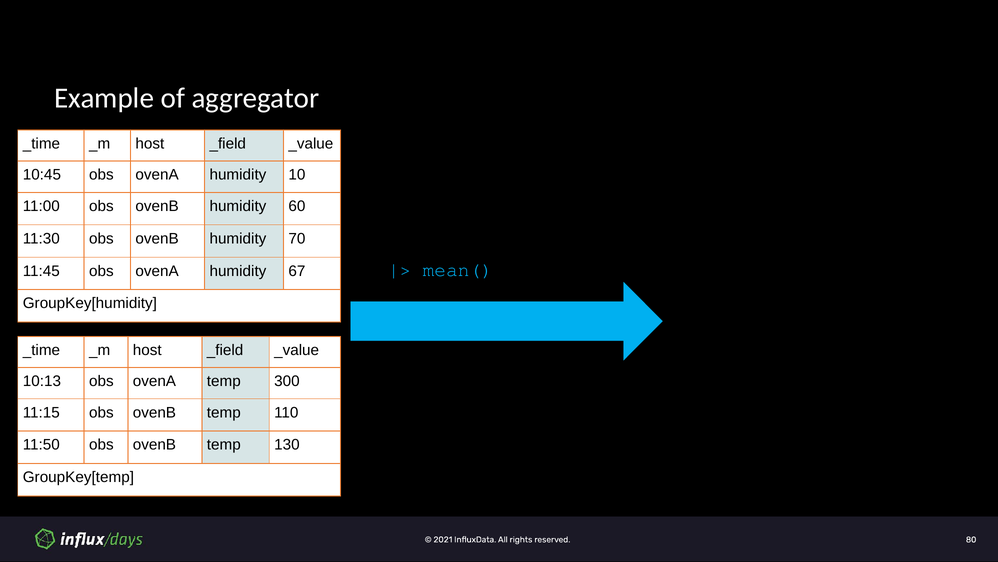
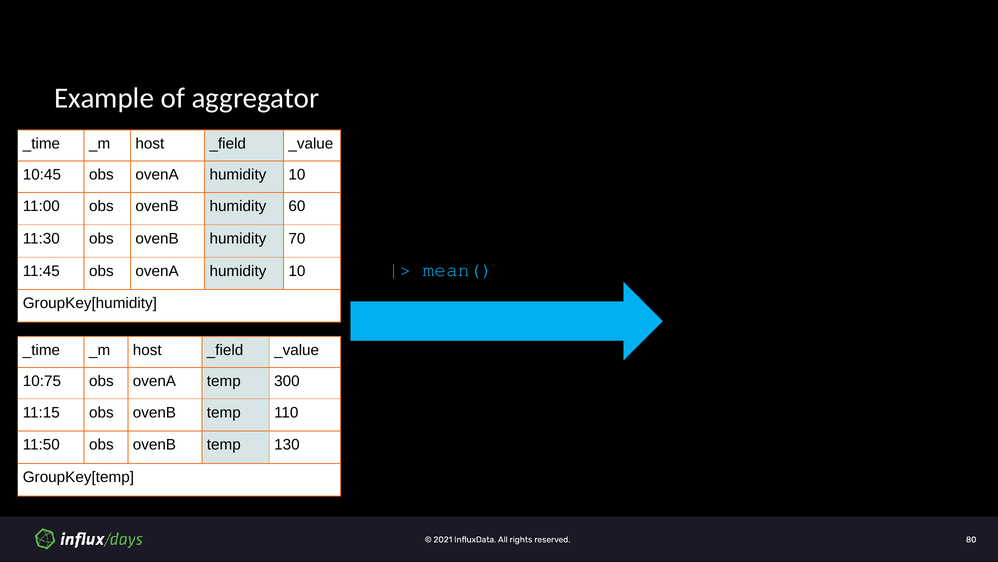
67 at (297, 271): 67 -> 10
10:13: 10:13 -> 10:75
